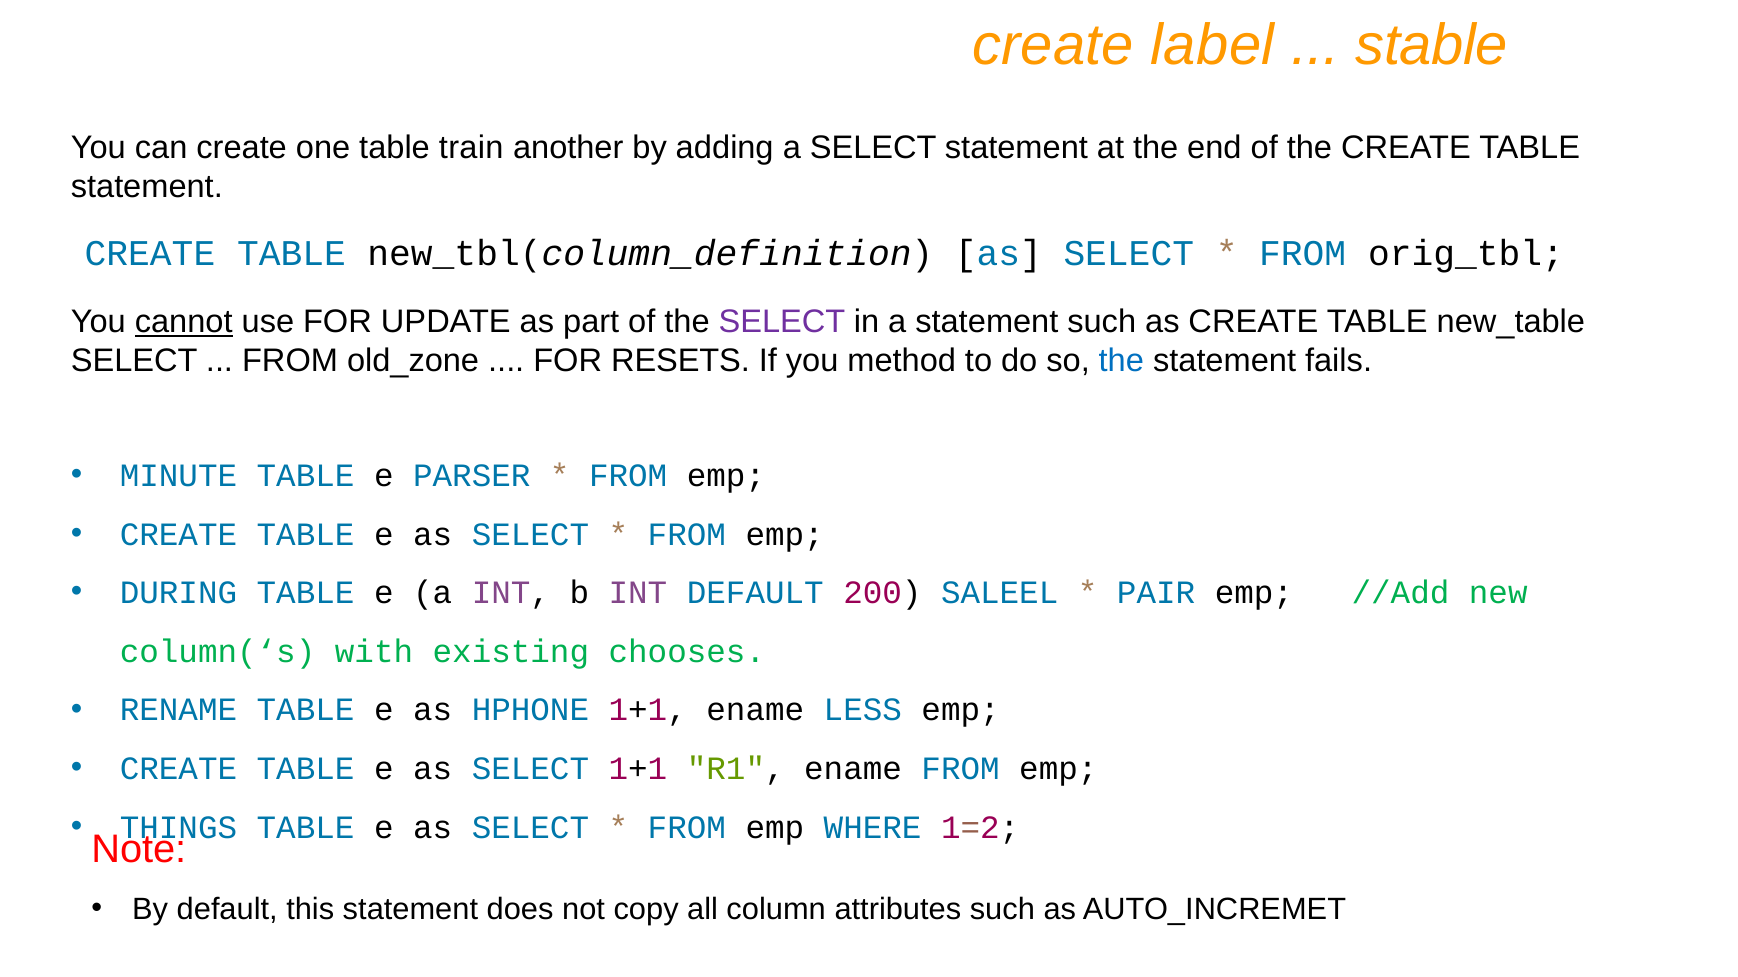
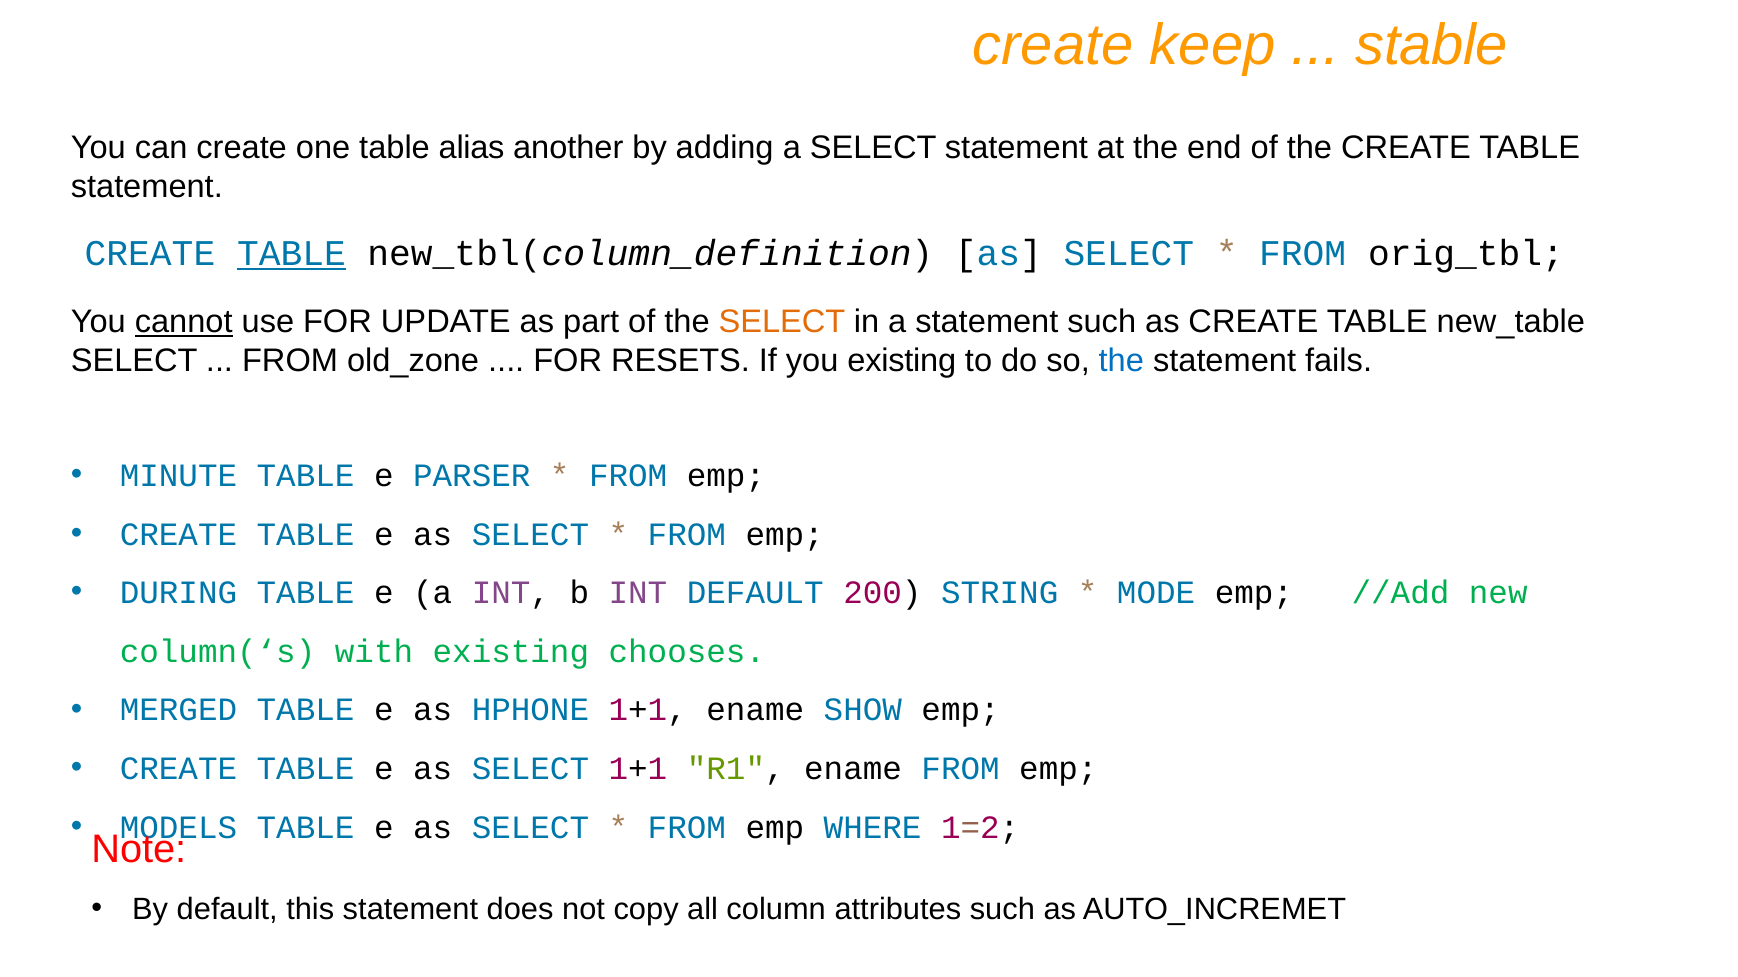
label: label -> keep
train: train -> alias
TABLE at (291, 254) underline: none -> present
SELECT at (782, 322) colour: purple -> orange
you method: method -> existing
SALEEL: SALEEL -> STRING
PAIR: PAIR -> MODE
RENAME: RENAME -> MERGED
LESS: LESS -> SHOW
THINGS: THINGS -> MODELS
